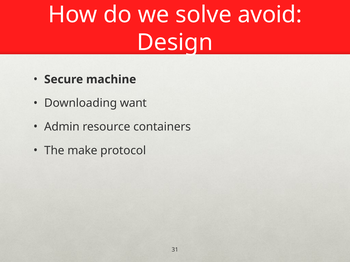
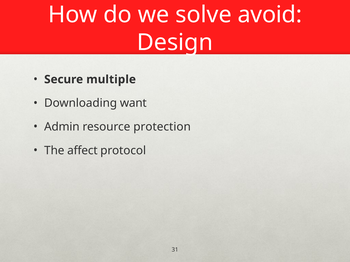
machine: machine -> multiple
containers: containers -> protection
make: make -> affect
